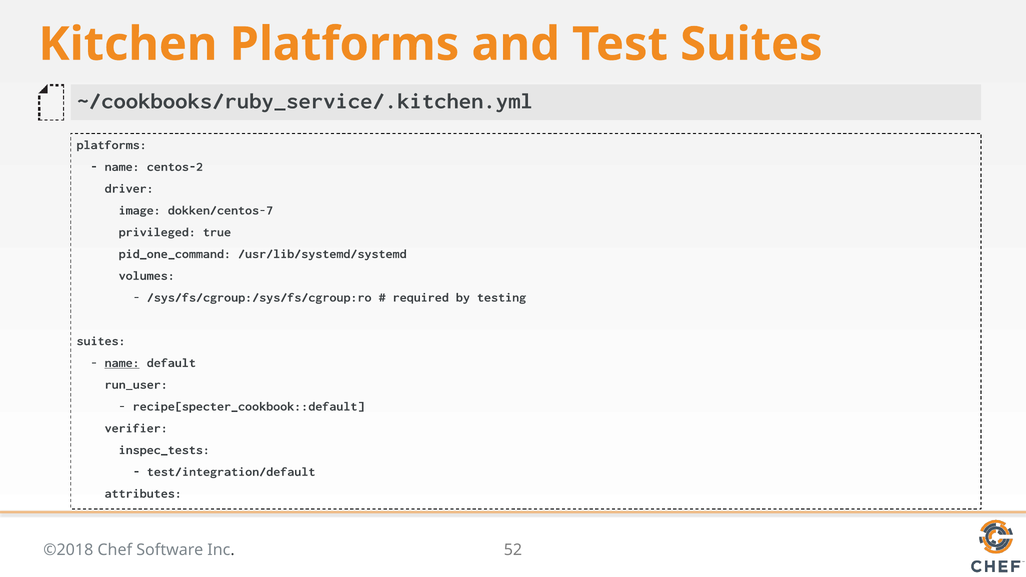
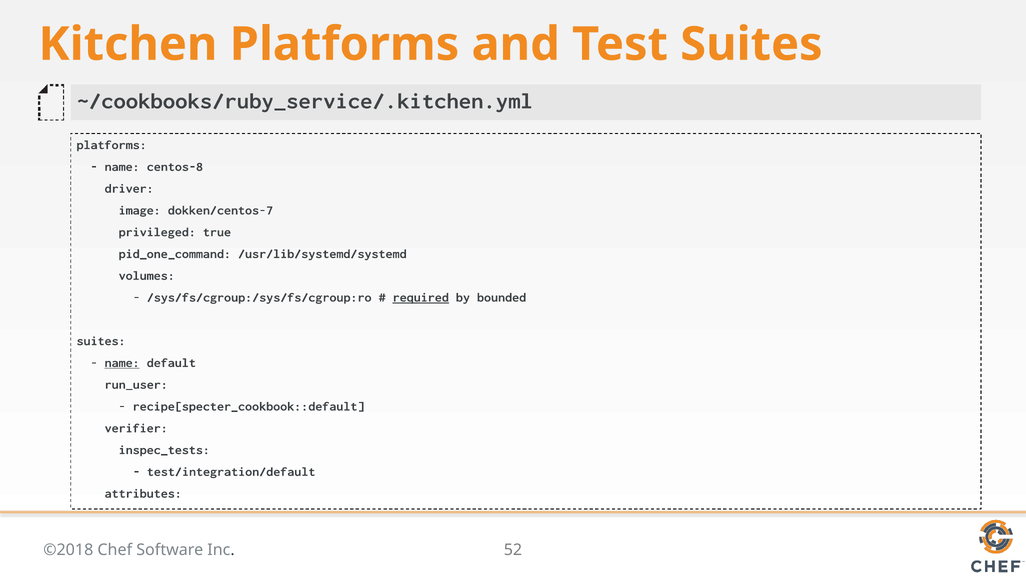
centos-2: centos-2 -> centos-8
required underline: none -> present
testing: testing -> bounded
